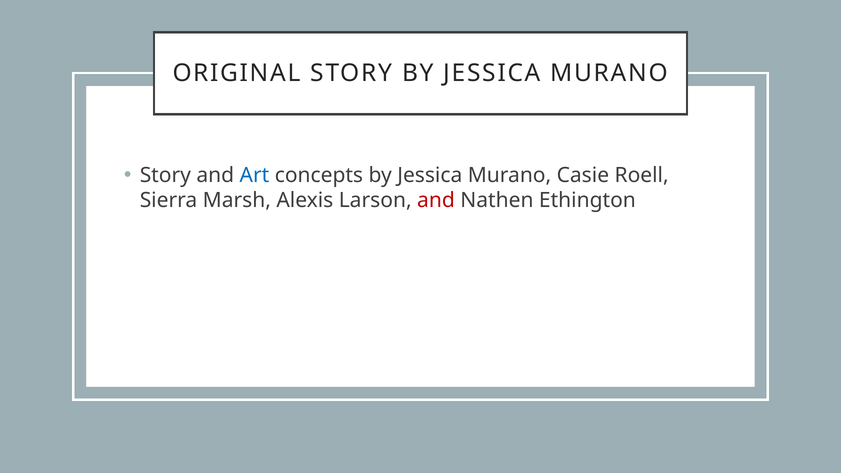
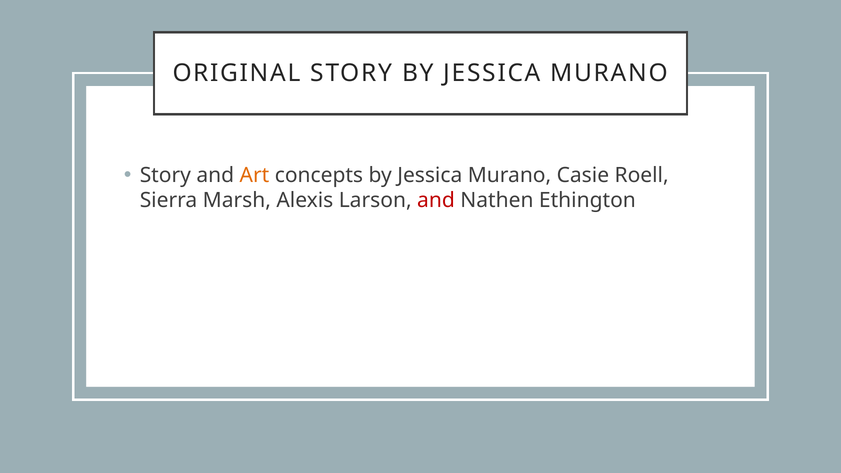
Art colour: blue -> orange
